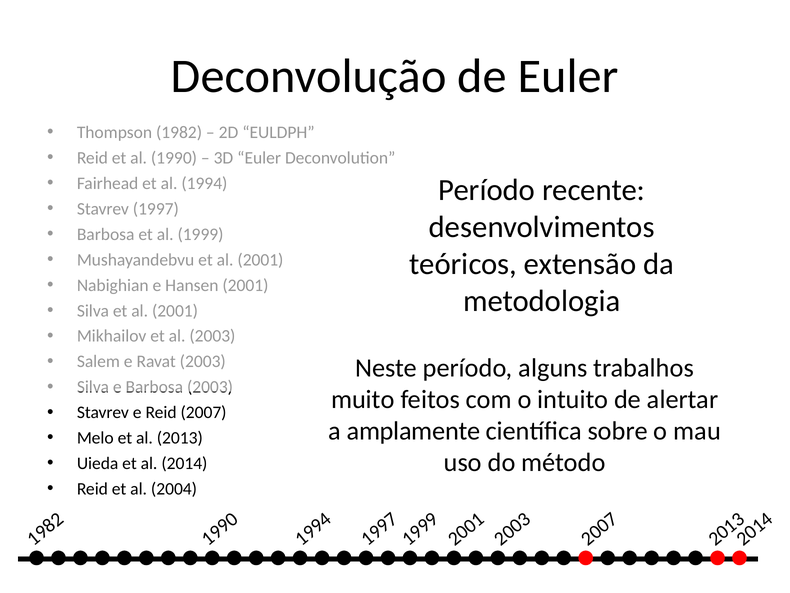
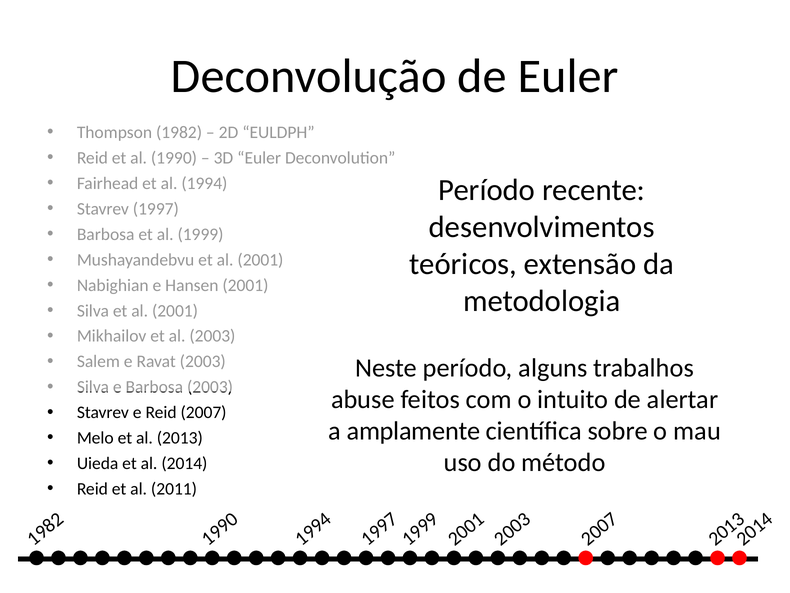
muito: muito -> abuse
2004: 2004 -> 2011
